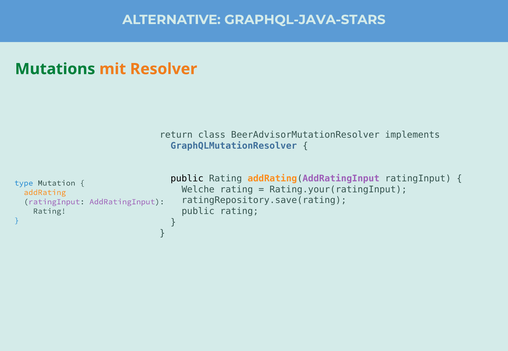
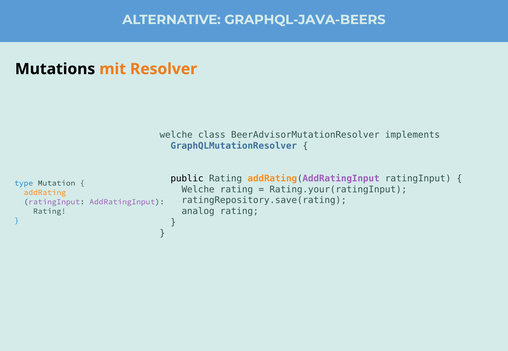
GRAPHQL-JAVA-STARS: GRAPHQL-JAVA-STARS -> GRAPHQL-JAVA-BEERS
Mutations colour: green -> black
return at (176, 135): return -> welche
public at (198, 212): public -> analog
